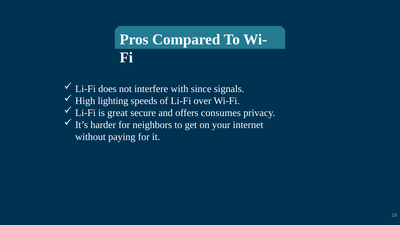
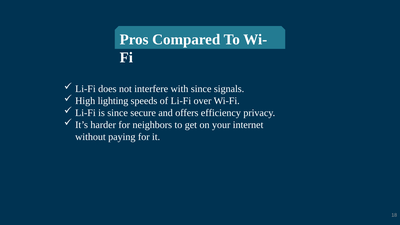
is great: great -> since
consumes: consumes -> efficiency
